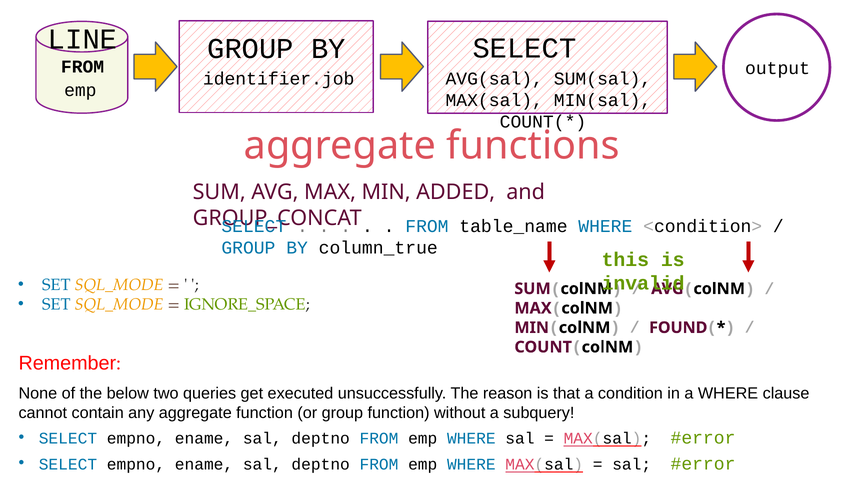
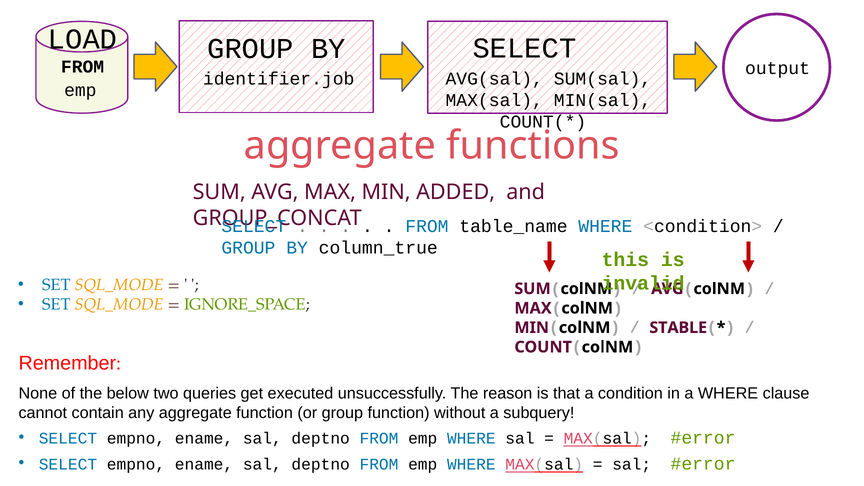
LINE: LINE -> LOAD
FOUND: FOUND -> STABLE
